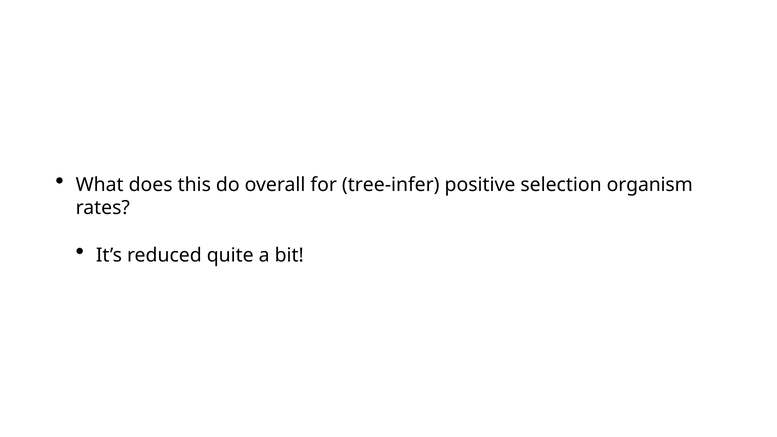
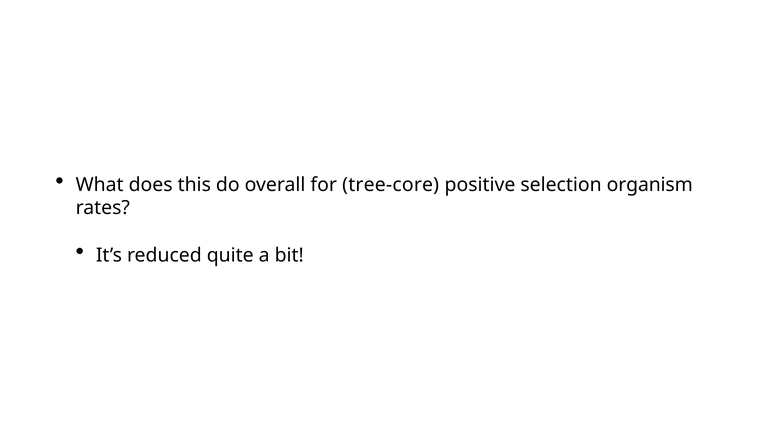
tree-infer: tree-infer -> tree-core
